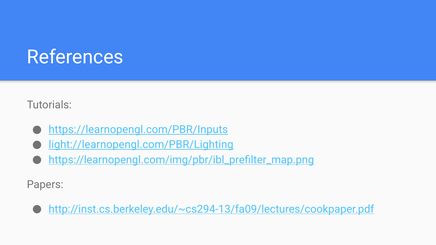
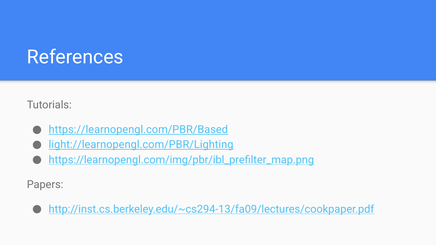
https://learnopengl.com/PBR/Inputs: https://learnopengl.com/PBR/Inputs -> https://learnopengl.com/PBR/Based
